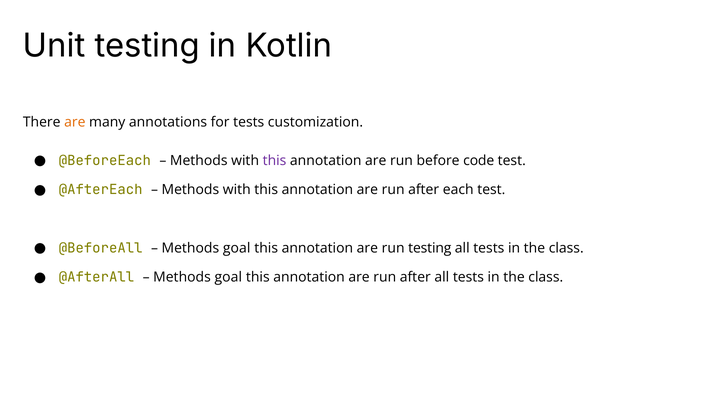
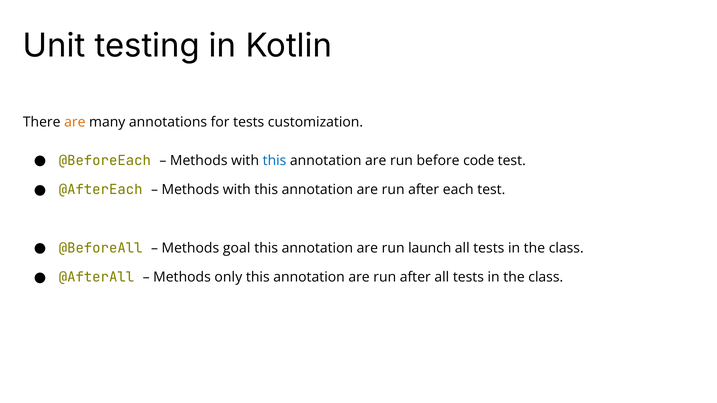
this at (275, 161) colour: purple -> blue
run testing: testing -> launch
goal at (228, 277): goal -> only
